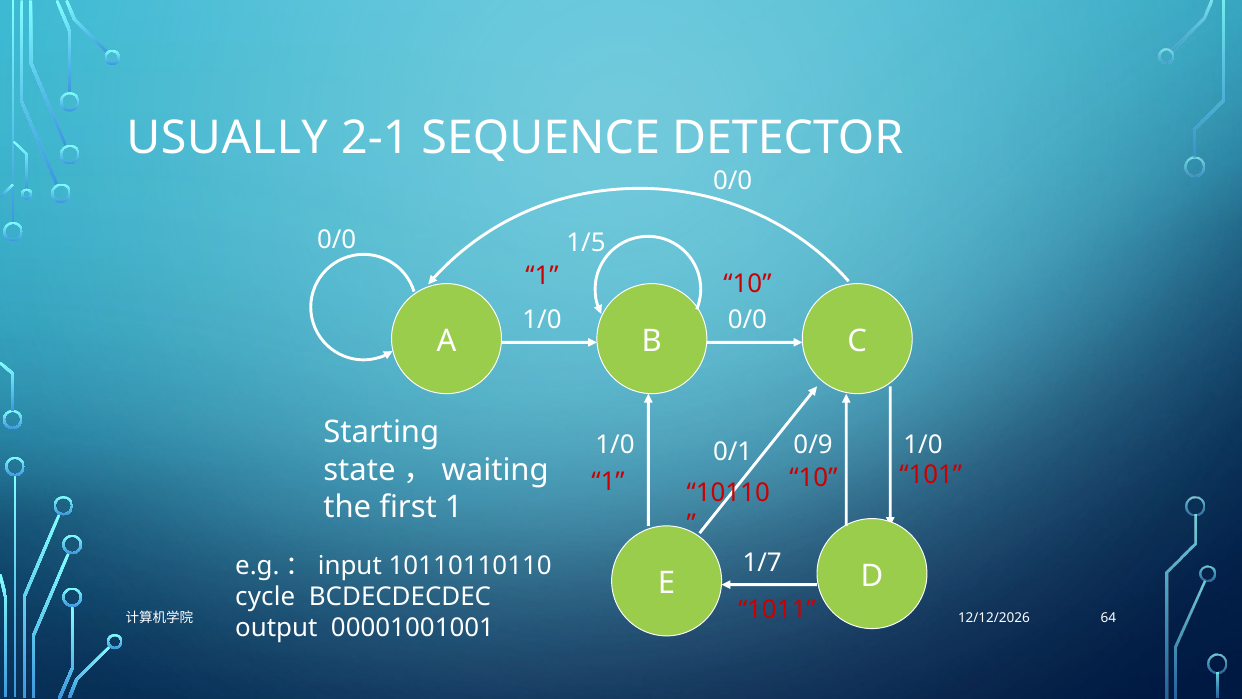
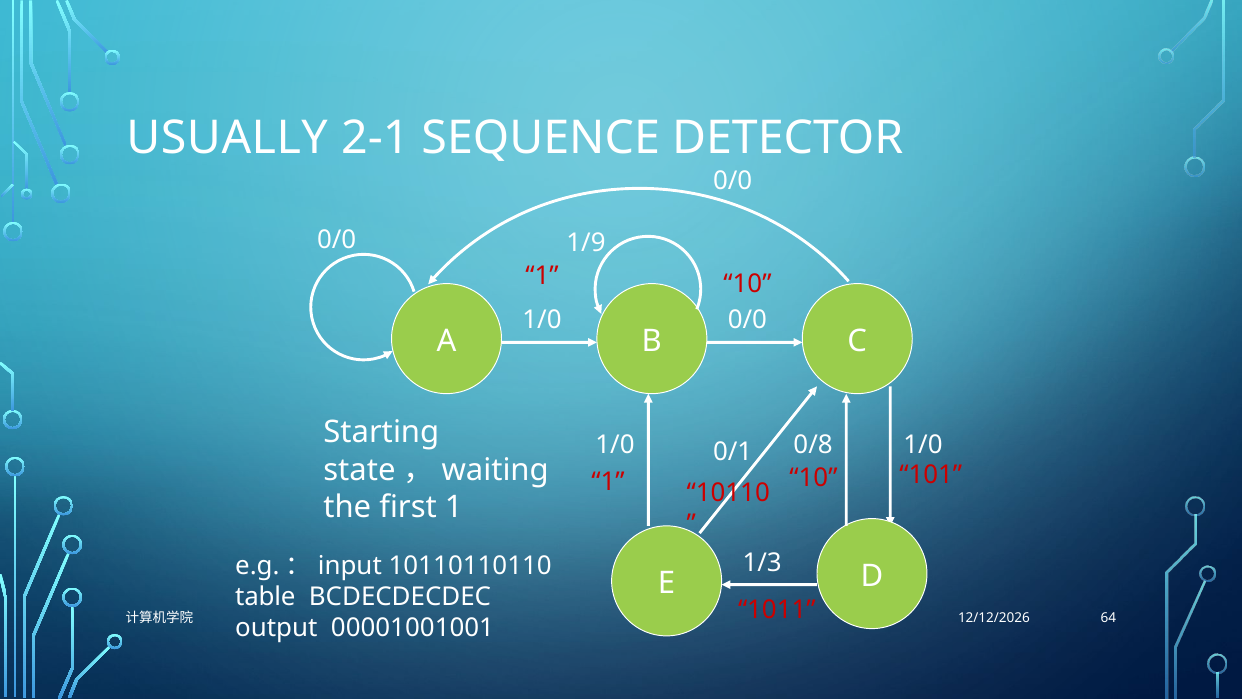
1/5: 1/5 -> 1/9
0/9: 0/9 -> 0/8
1/7: 1/7 -> 1/3
cycle: cycle -> table
